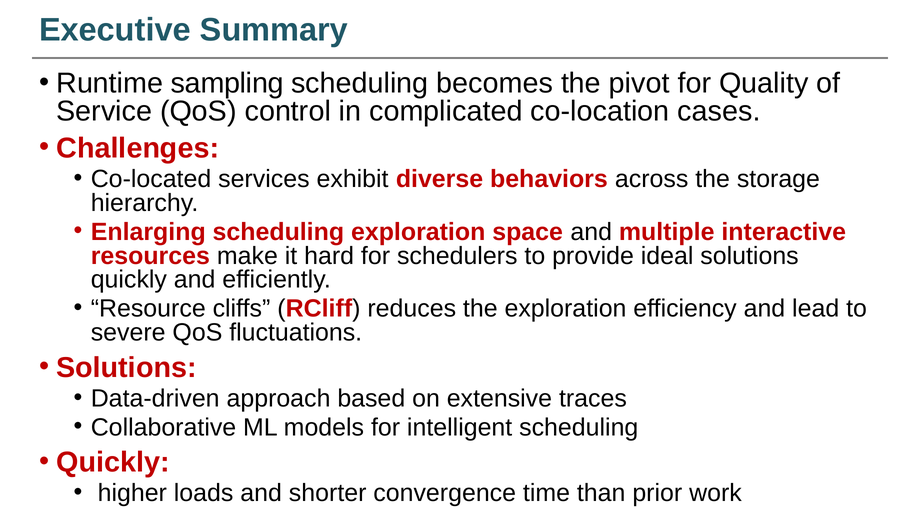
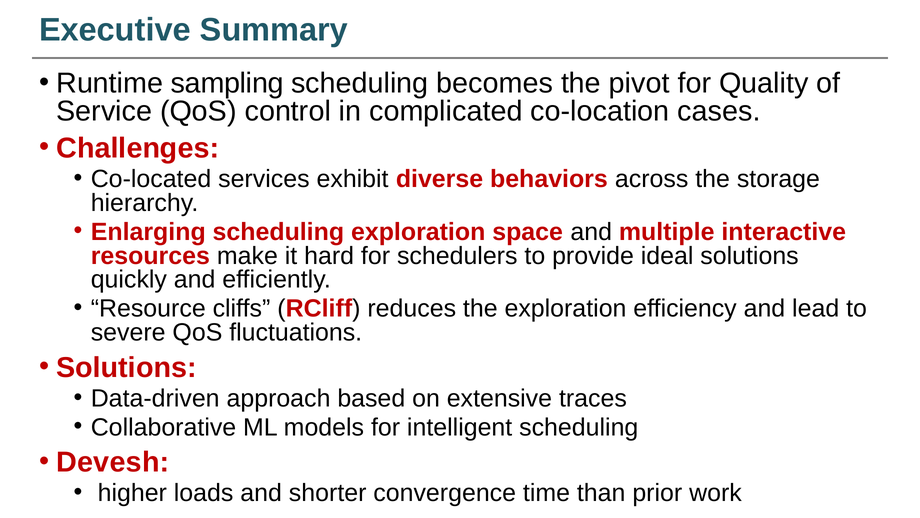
Quickly at (113, 462): Quickly -> Devesh
